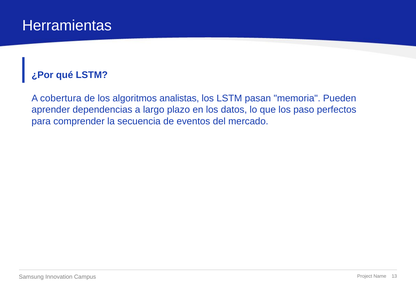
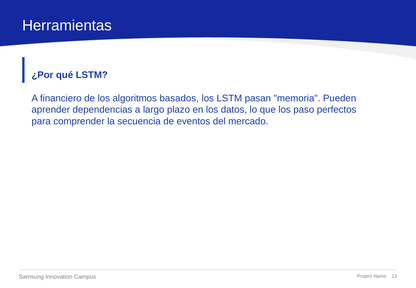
cobertura: cobertura -> financiero
analistas: analistas -> basados
